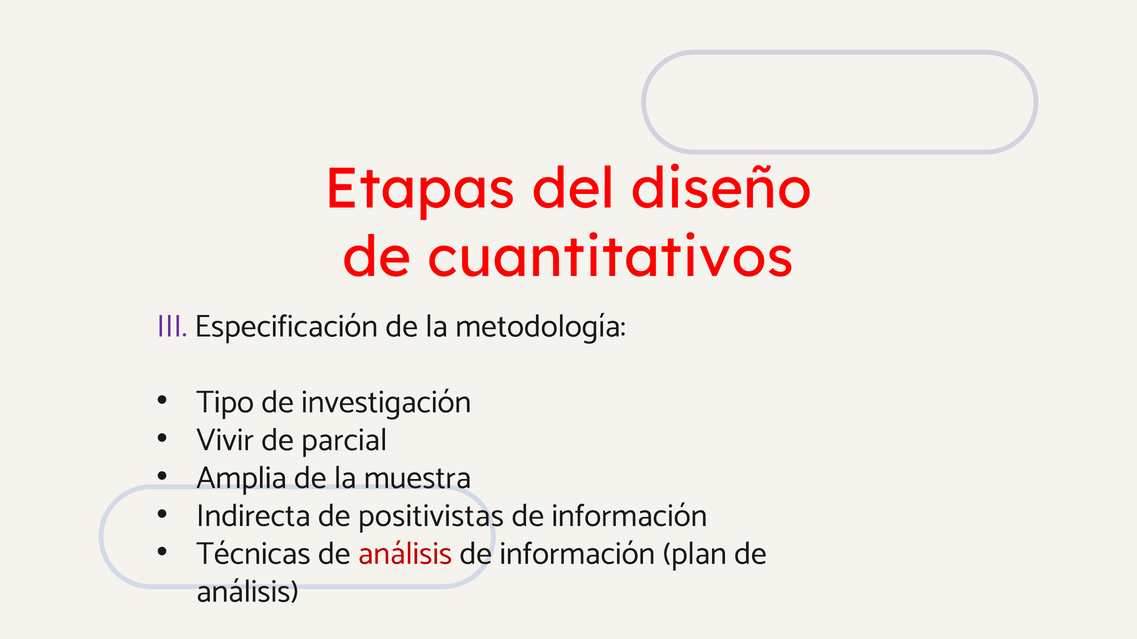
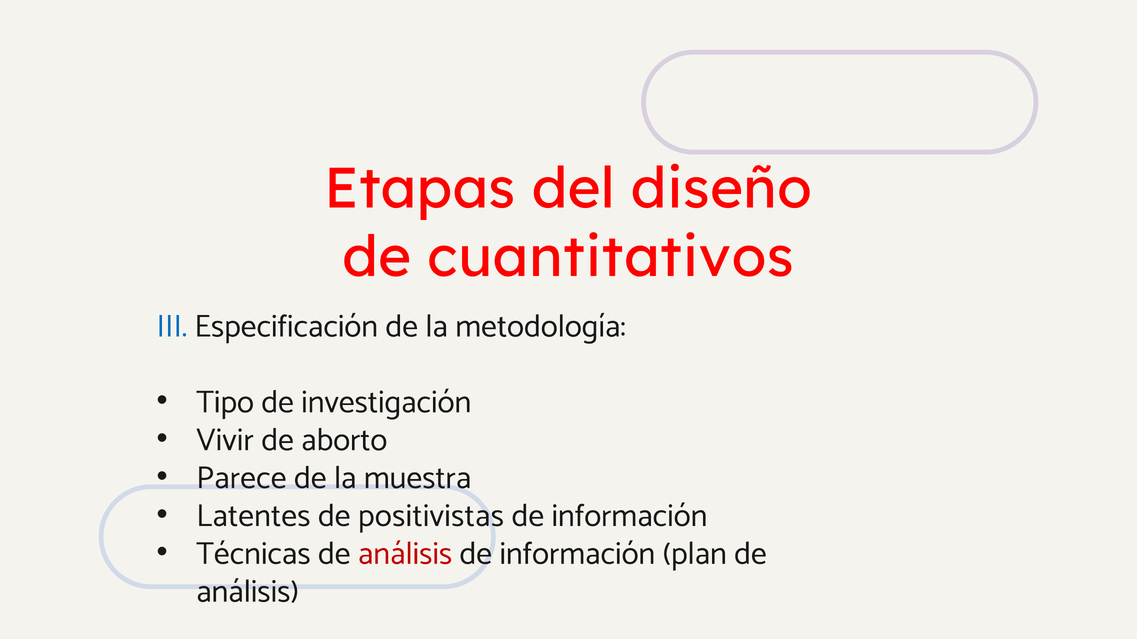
III colour: purple -> blue
parcial: parcial -> aborto
Amplia: Amplia -> Parece
Indirecta: Indirecta -> Latentes
